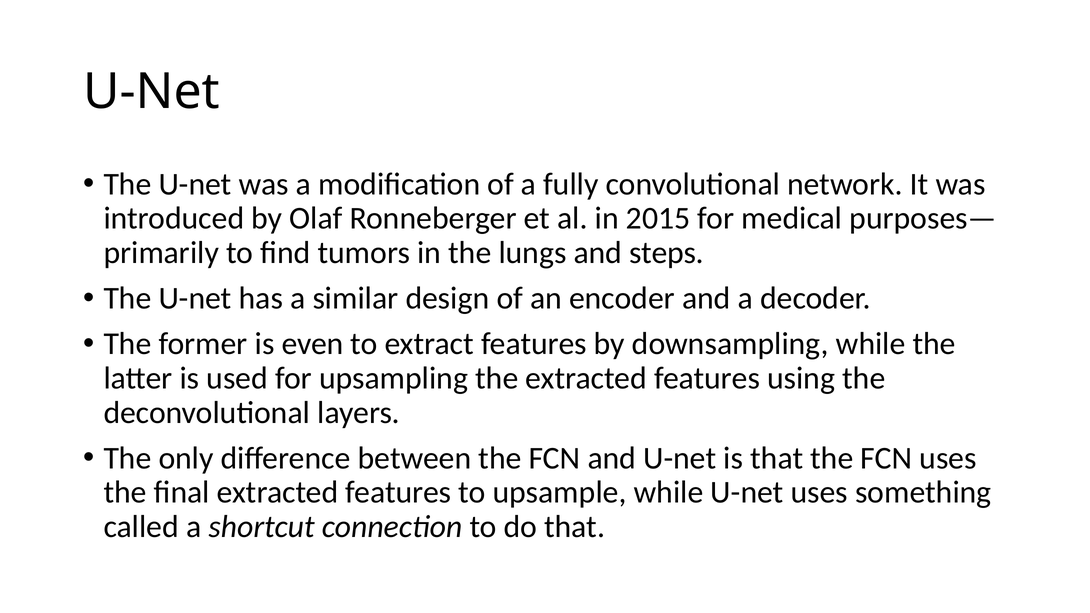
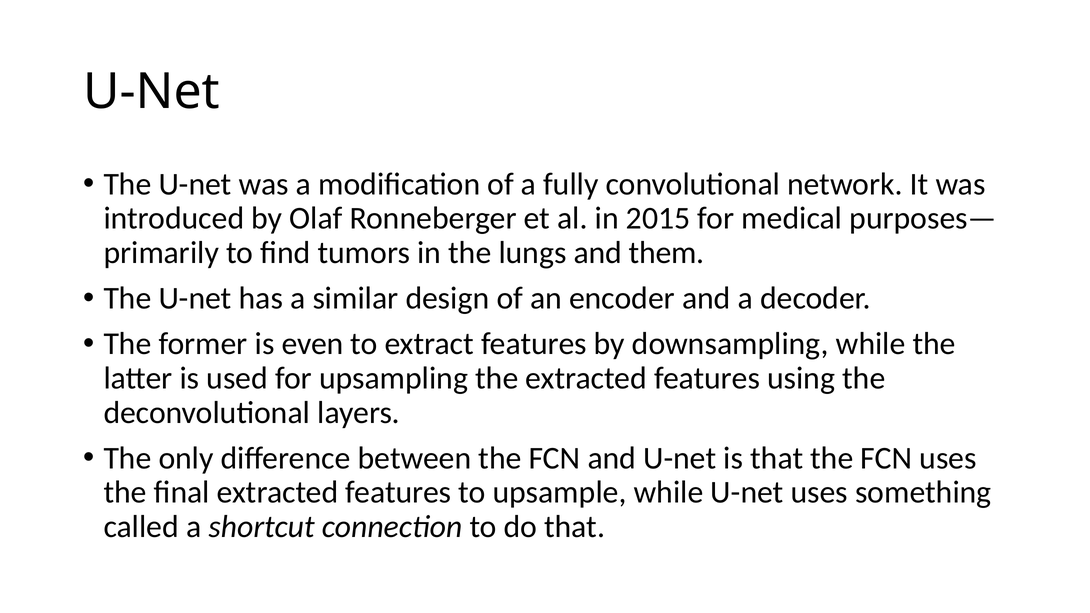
steps: steps -> them
